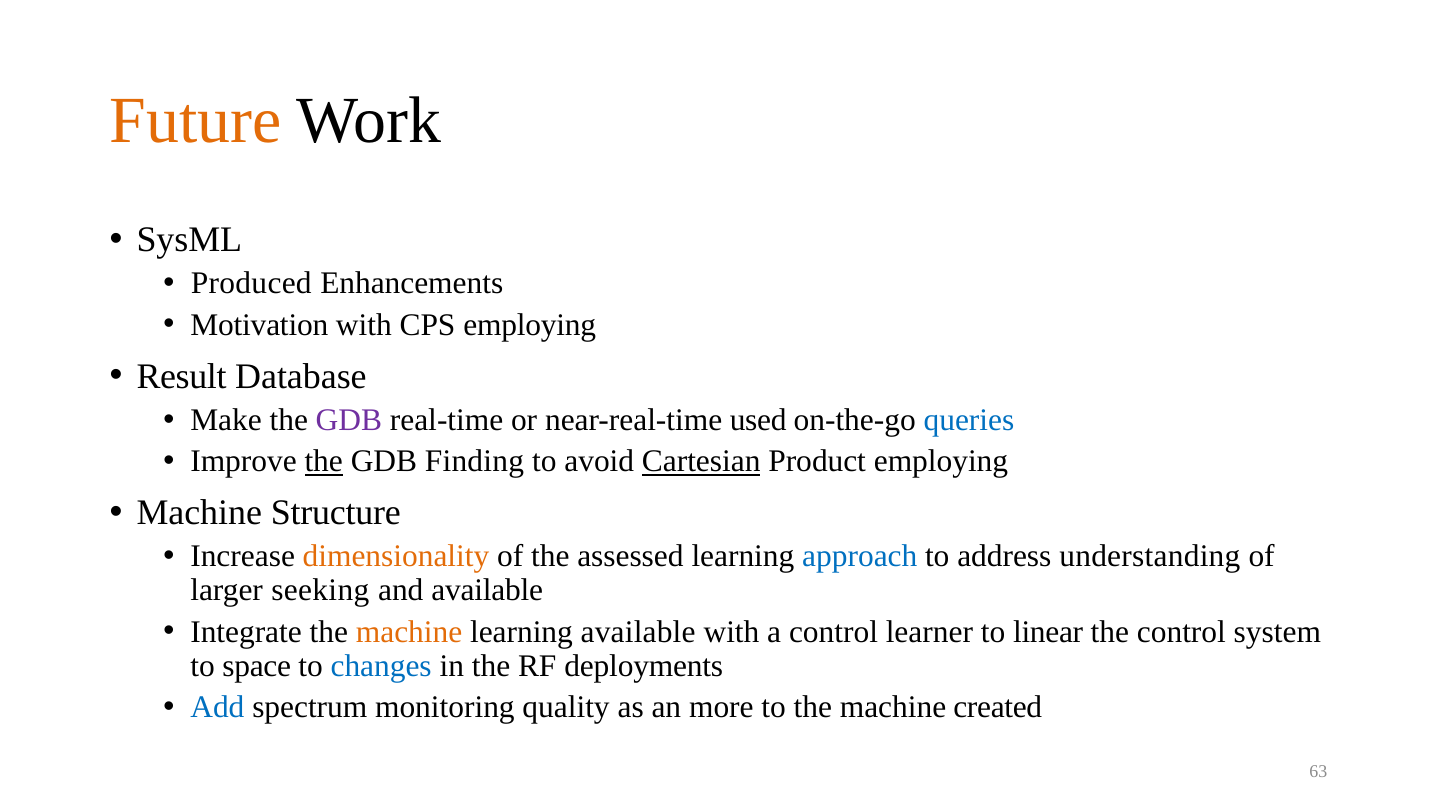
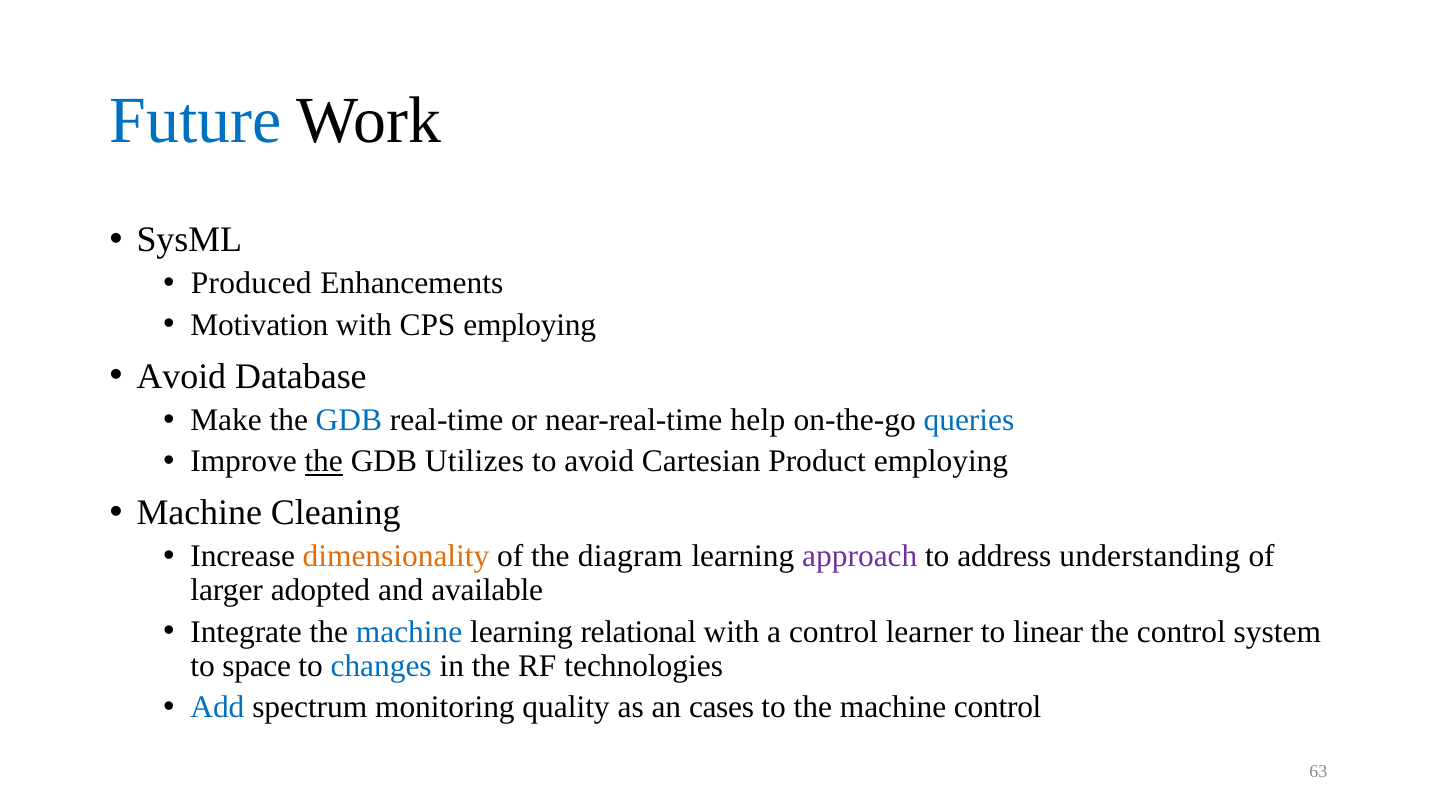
Future colour: orange -> blue
Result at (181, 376): Result -> Avoid
GDB at (349, 420) colour: purple -> blue
used: used -> help
Finding: Finding -> Utilizes
Cartesian underline: present -> none
Structure: Structure -> Cleaning
assessed: assessed -> diagram
approach colour: blue -> purple
seeking: seeking -> adopted
machine at (409, 632) colour: orange -> blue
learning available: available -> relational
deployments: deployments -> technologies
more: more -> cases
machine created: created -> control
